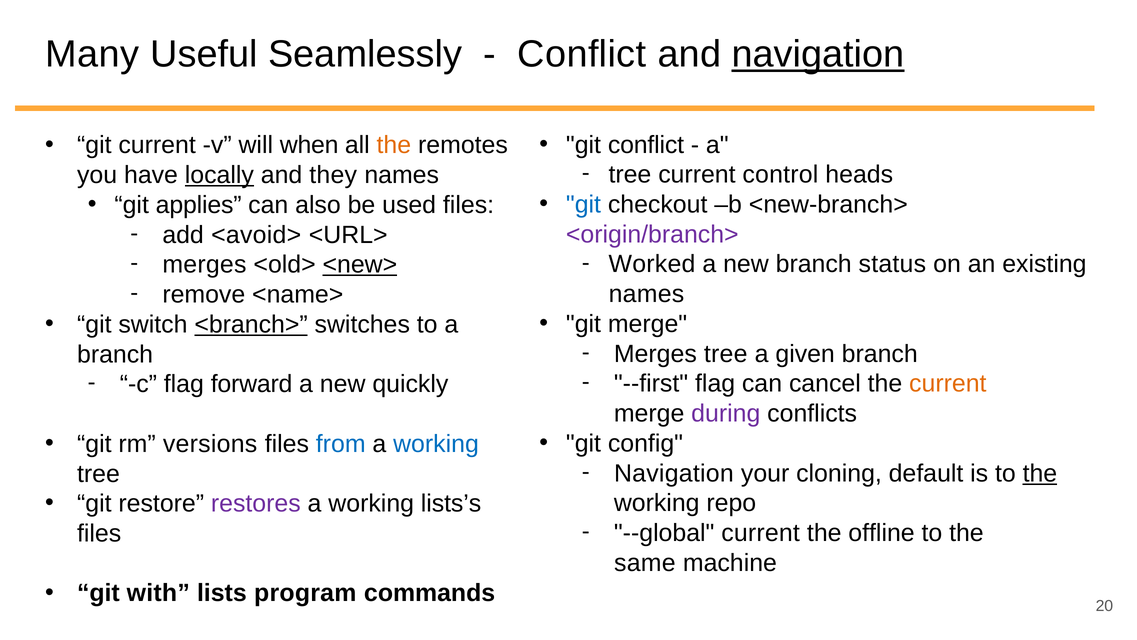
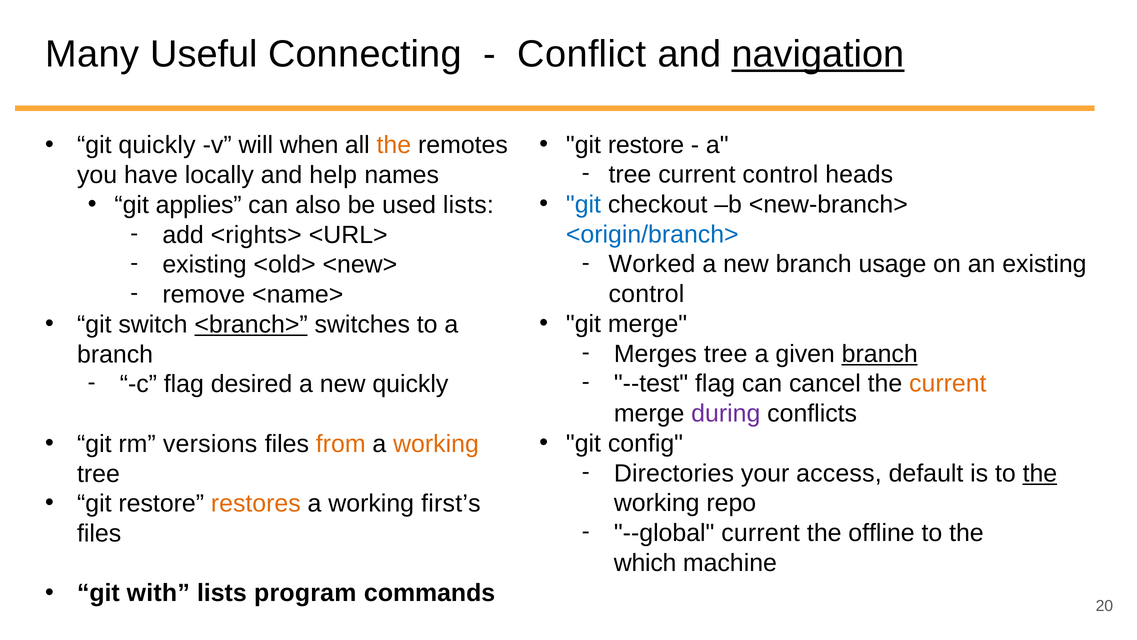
Seamlessly: Seamlessly -> Connecting
conflict at (646, 145): conflict -> restore
git current: current -> quickly
locally underline: present -> none
they: they -> help
used files: files -> lists
<origin/branch> colour: purple -> blue
<avoid>: <avoid> -> <rights>
status: status -> usage
merges at (204, 265): merges -> existing
<new> underline: present -> none
names at (646, 294): names -> control
branch at (880, 354) underline: none -> present
--first: --first -> --test
forward: forward -> desired
from colour: blue -> orange
working at (436, 444) colour: blue -> orange
Navigation at (674, 473): Navigation -> Directories
cloning: cloning -> access
restores colour: purple -> orange
lists’s: lists’s -> first’s
same: same -> which
